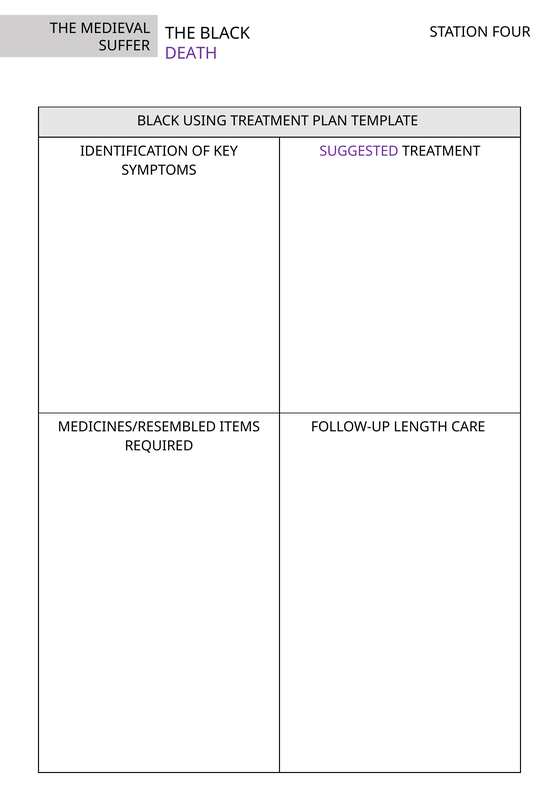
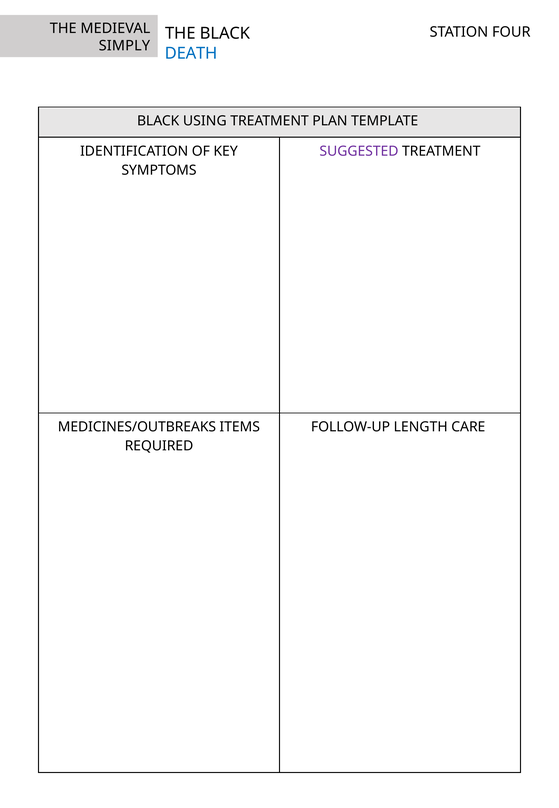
SUFFER: SUFFER -> SIMPLY
DEATH colour: purple -> blue
MEDICINES/RESEMBLED: MEDICINES/RESEMBLED -> MEDICINES/OUTBREAKS
